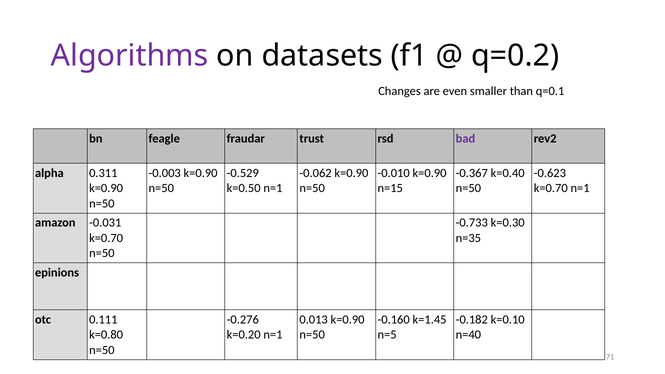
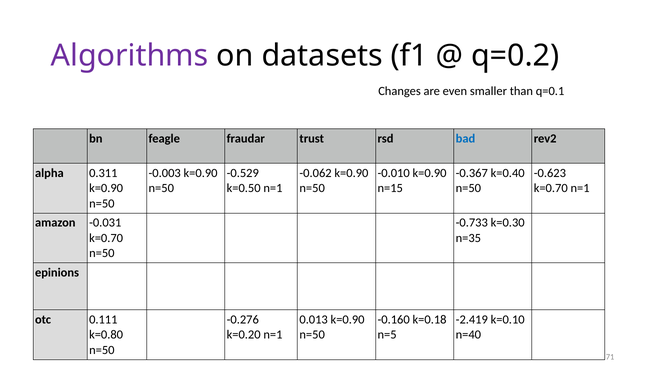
bad colour: purple -> blue
k=1.45: k=1.45 -> k=0.18
-0.182: -0.182 -> -2.419
